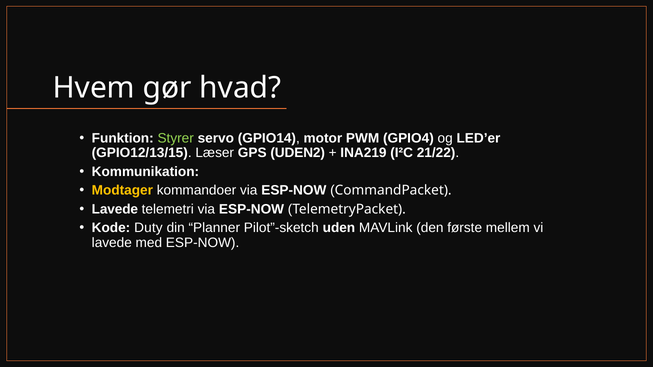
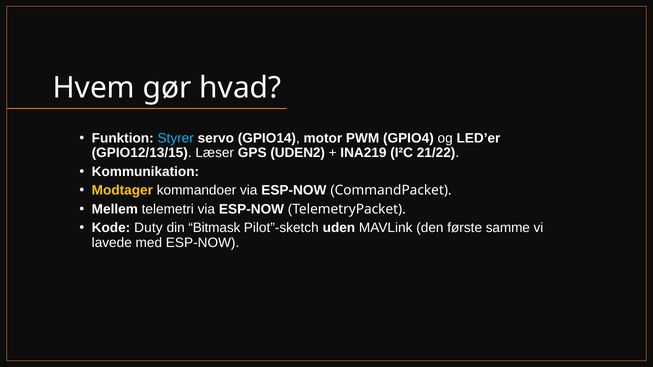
Styrer colour: light green -> light blue
Lavede at (115, 209): Lavede -> Mellem
Planner: Planner -> Bitmask
mellem: mellem -> samme
